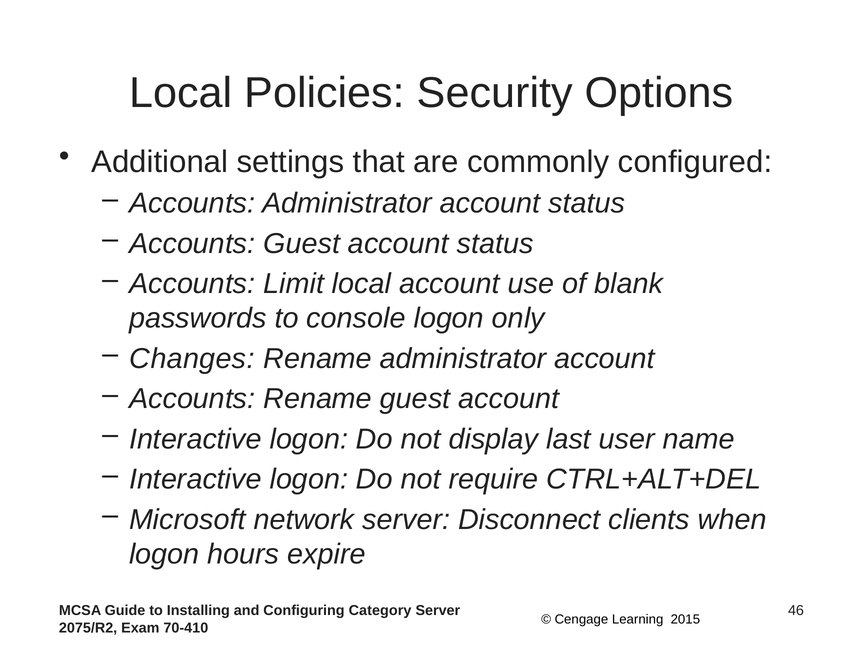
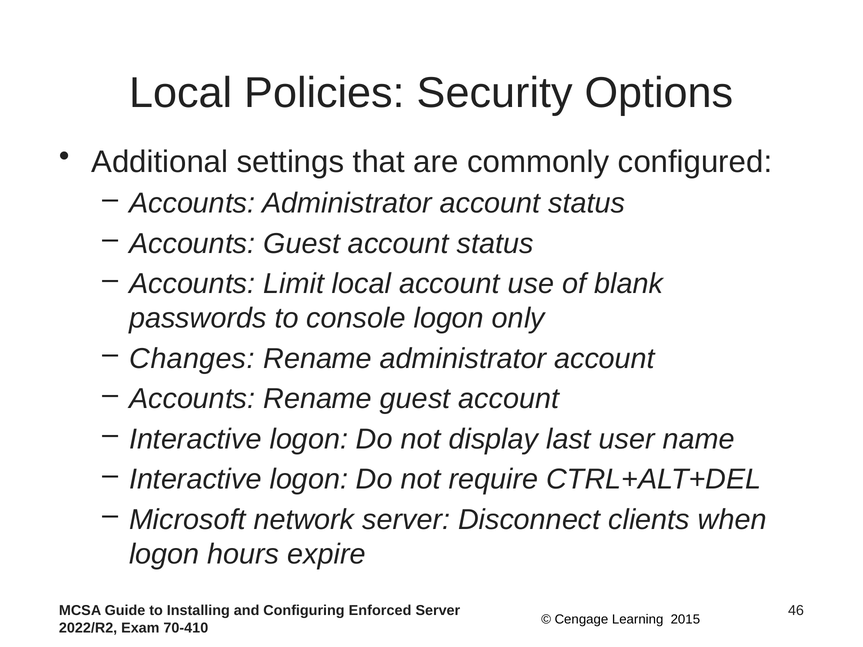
Category: Category -> Enforced
2075/R2: 2075/R2 -> 2022/R2
